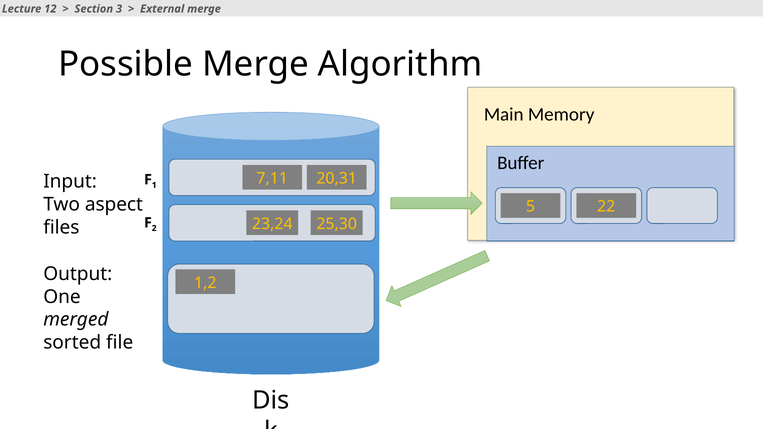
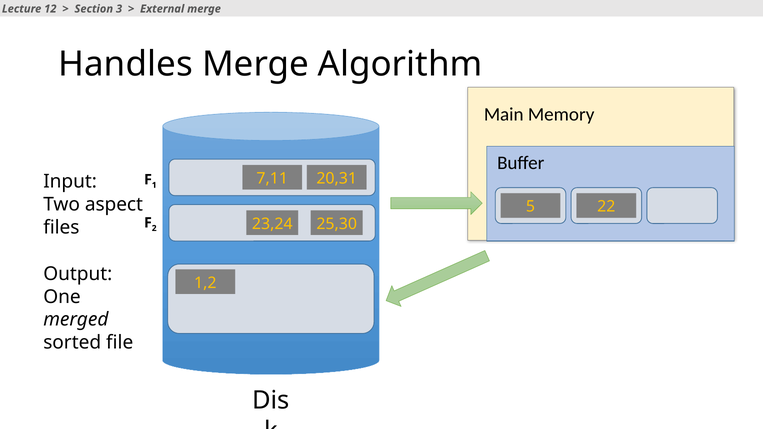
Possible: Possible -> Handles
